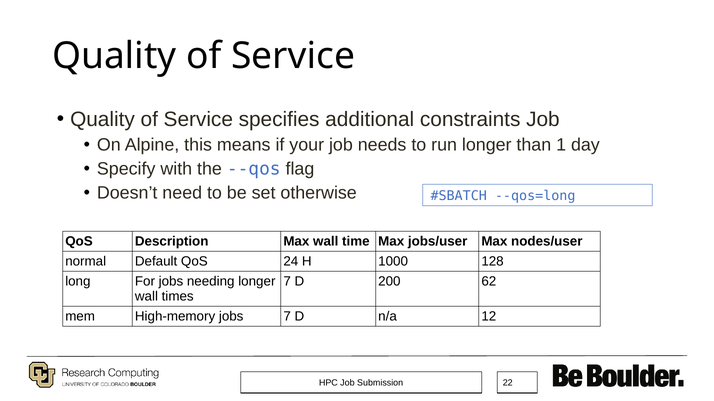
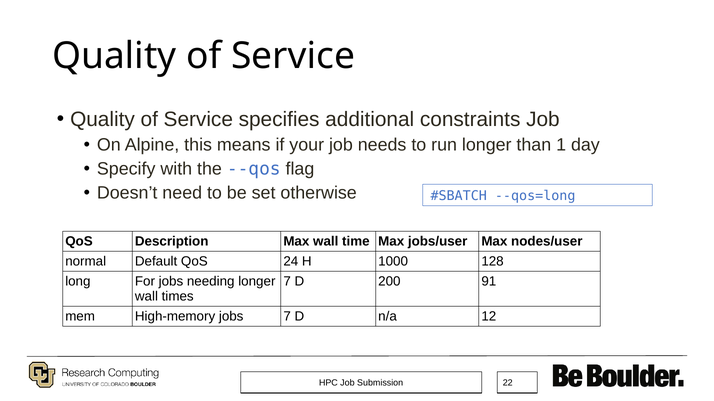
62: 62 -> 91
